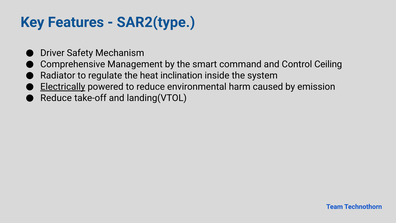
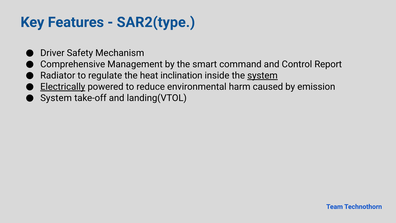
Ceiling: Ceiling -> Report
system at (262, 76) underline: none -> present
Reduce at (56, 98): Reduce -> System
